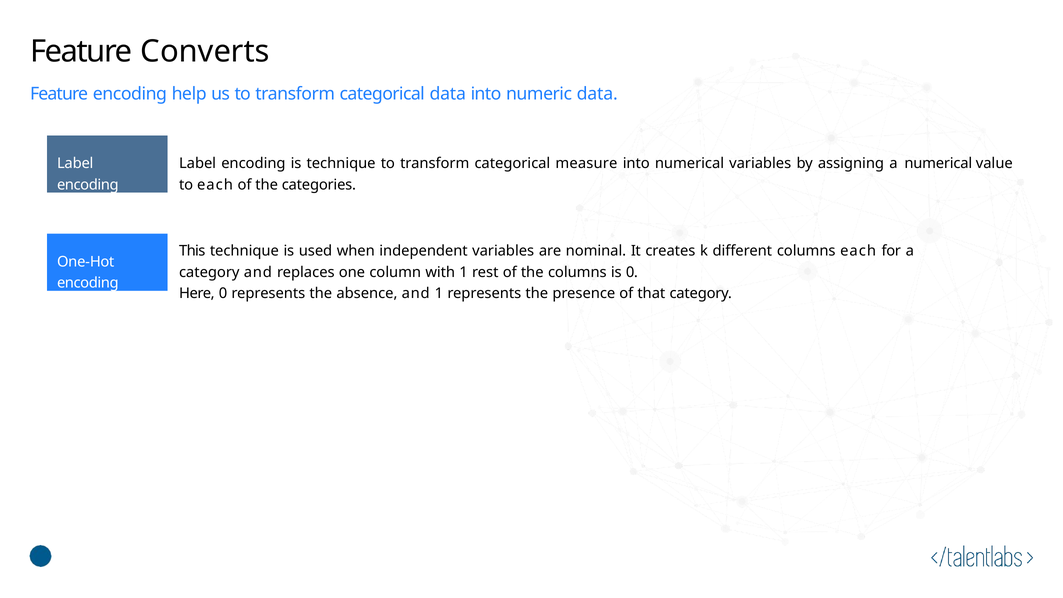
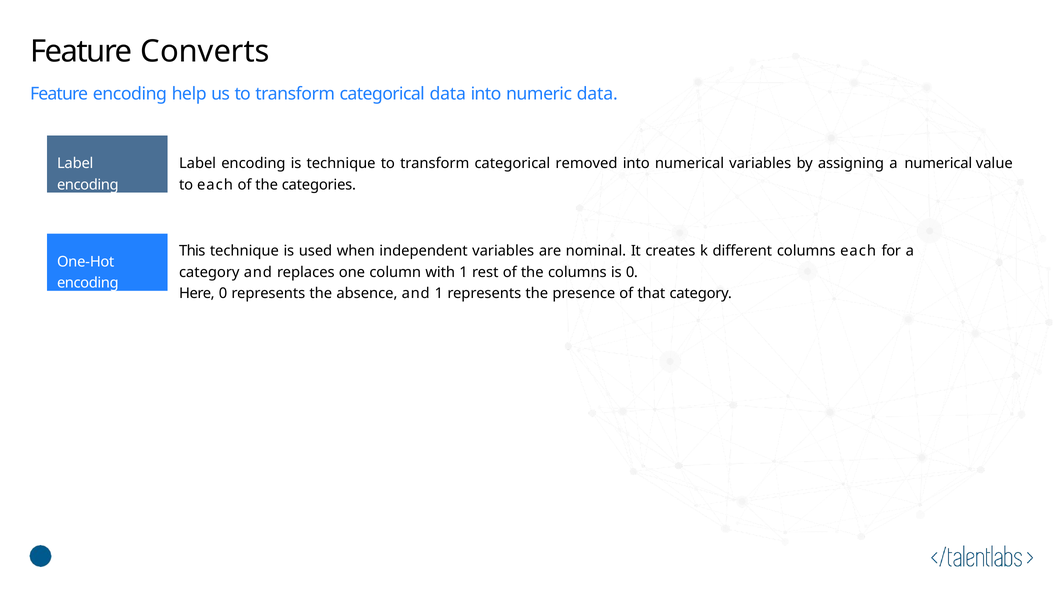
measure: measure -> removed
